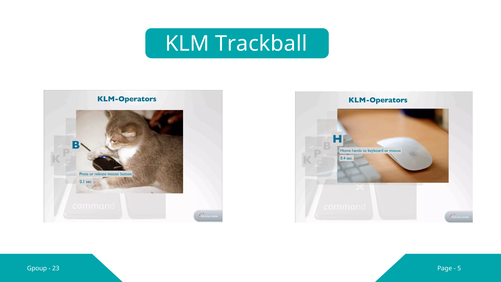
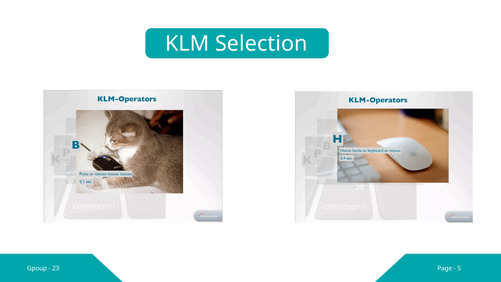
Trackball: Trackball -> Selection
